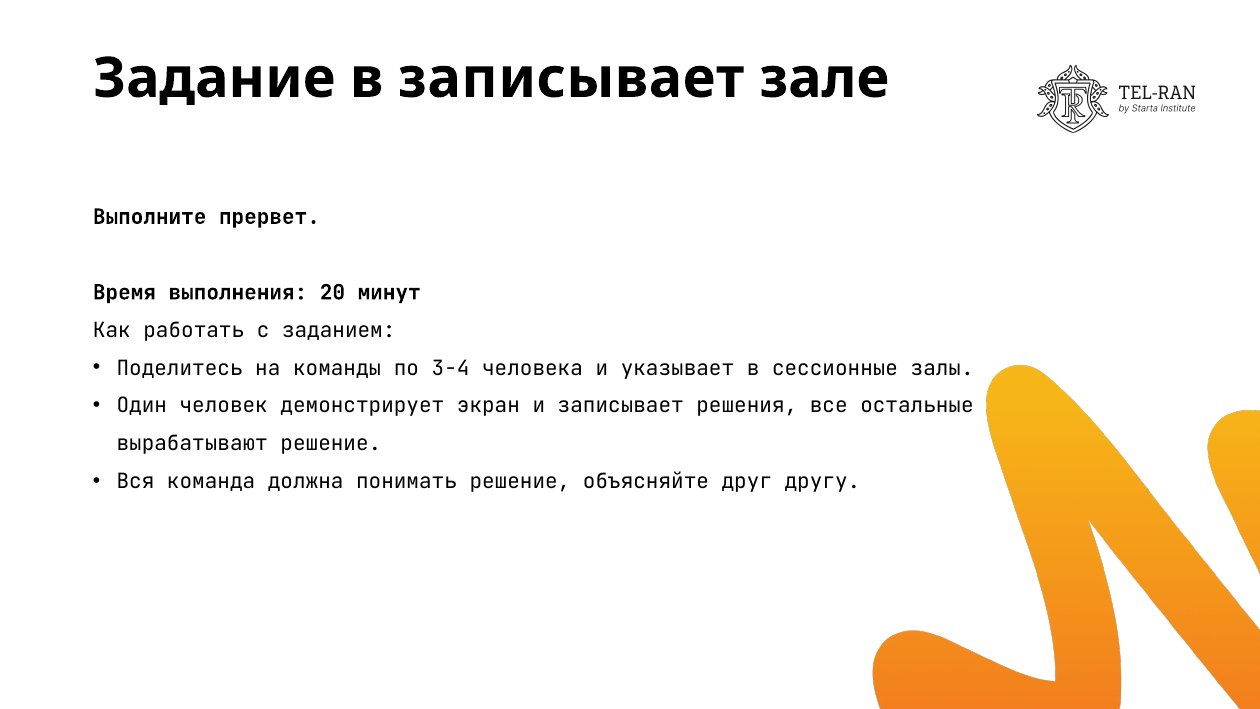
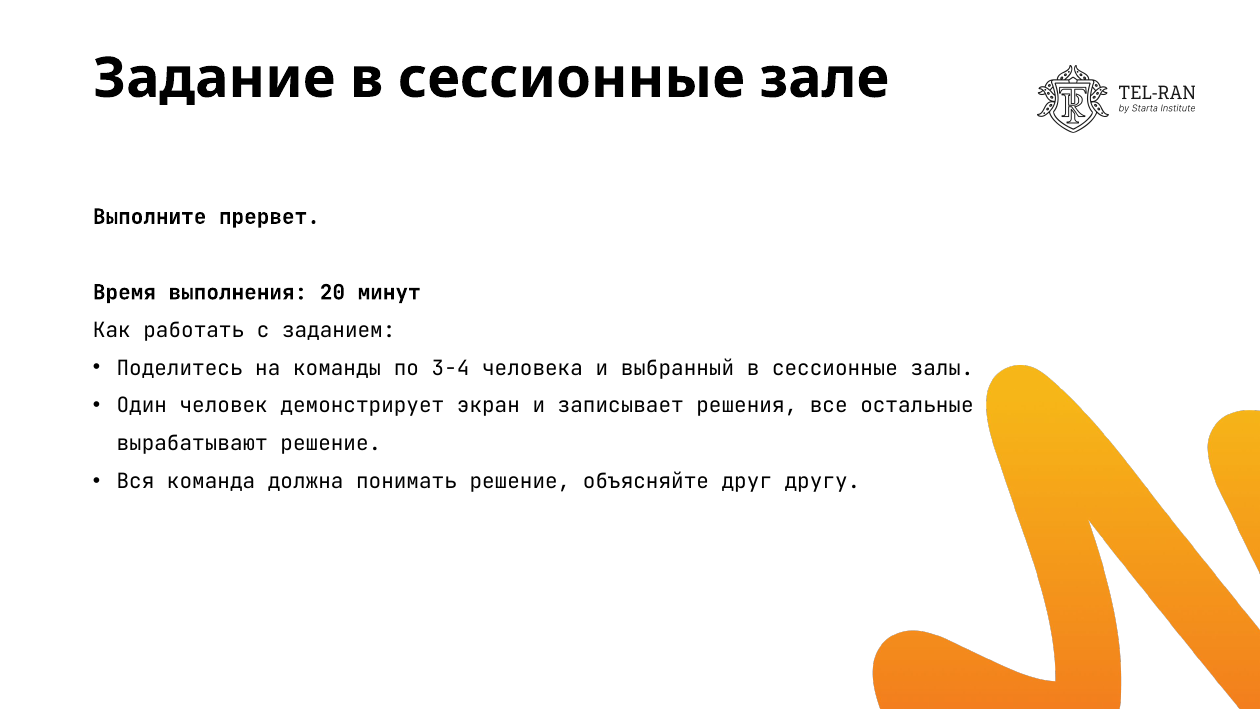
Задание в записывает: записывает -> сессионные
указывает: указывает -> выбранный
